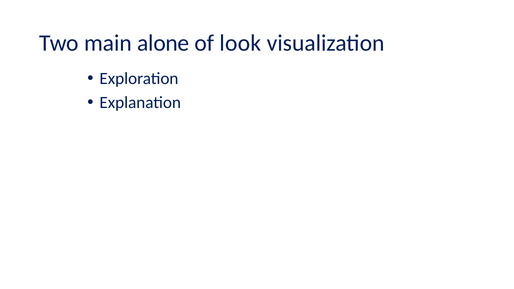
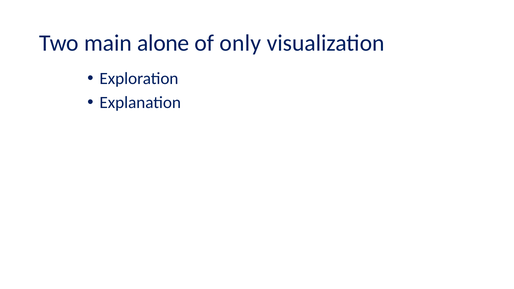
look: look -> only
